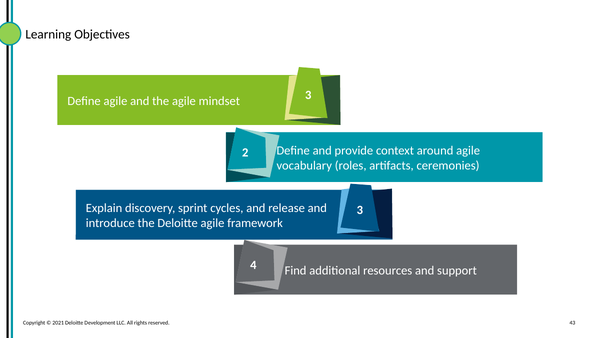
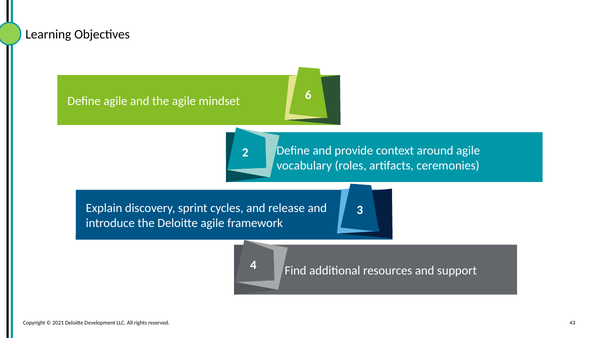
mindset 3: 3 -> 6
